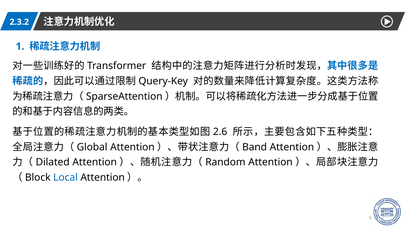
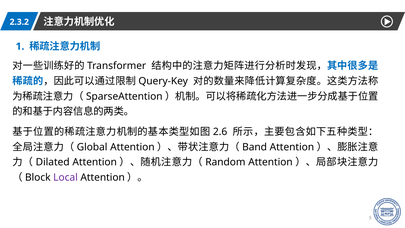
Local colour: blue -> purple
